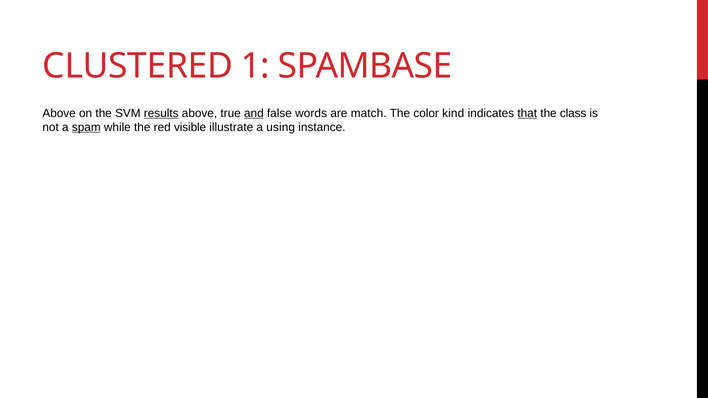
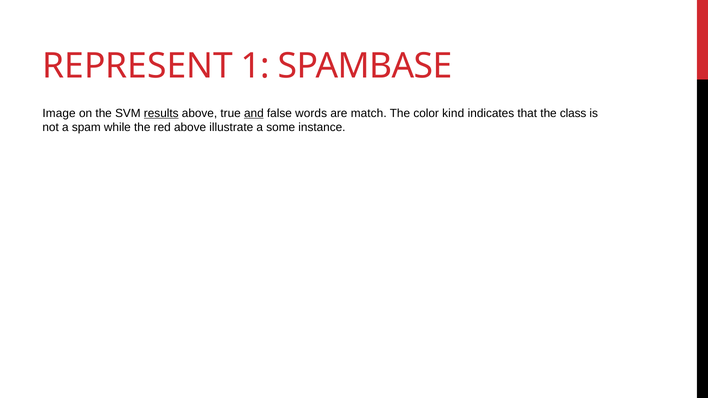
CLUSTERED: CLUSTERED -> REPRESENT
Above at (59, 113): Above -> Image
that underline: present -> none
spam underline: present -> none
red visible: visible -> above
using: using -> some
